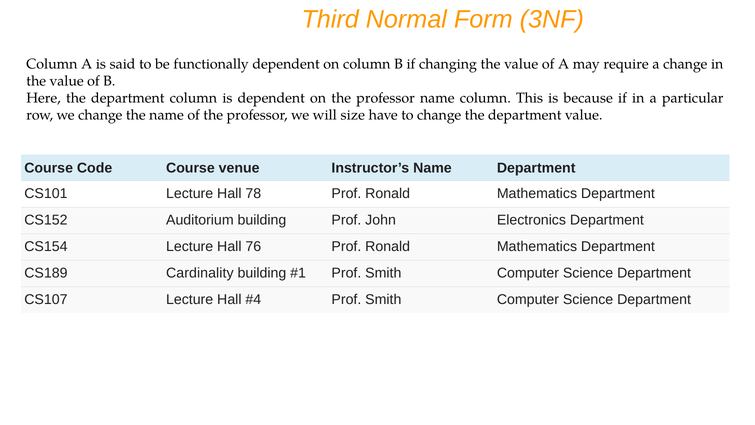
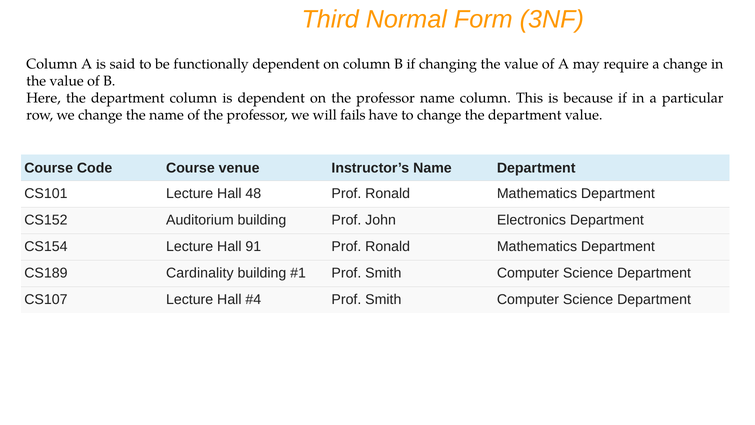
size: size -> fails
78: 78 -> 48
76: 76 -> 91
